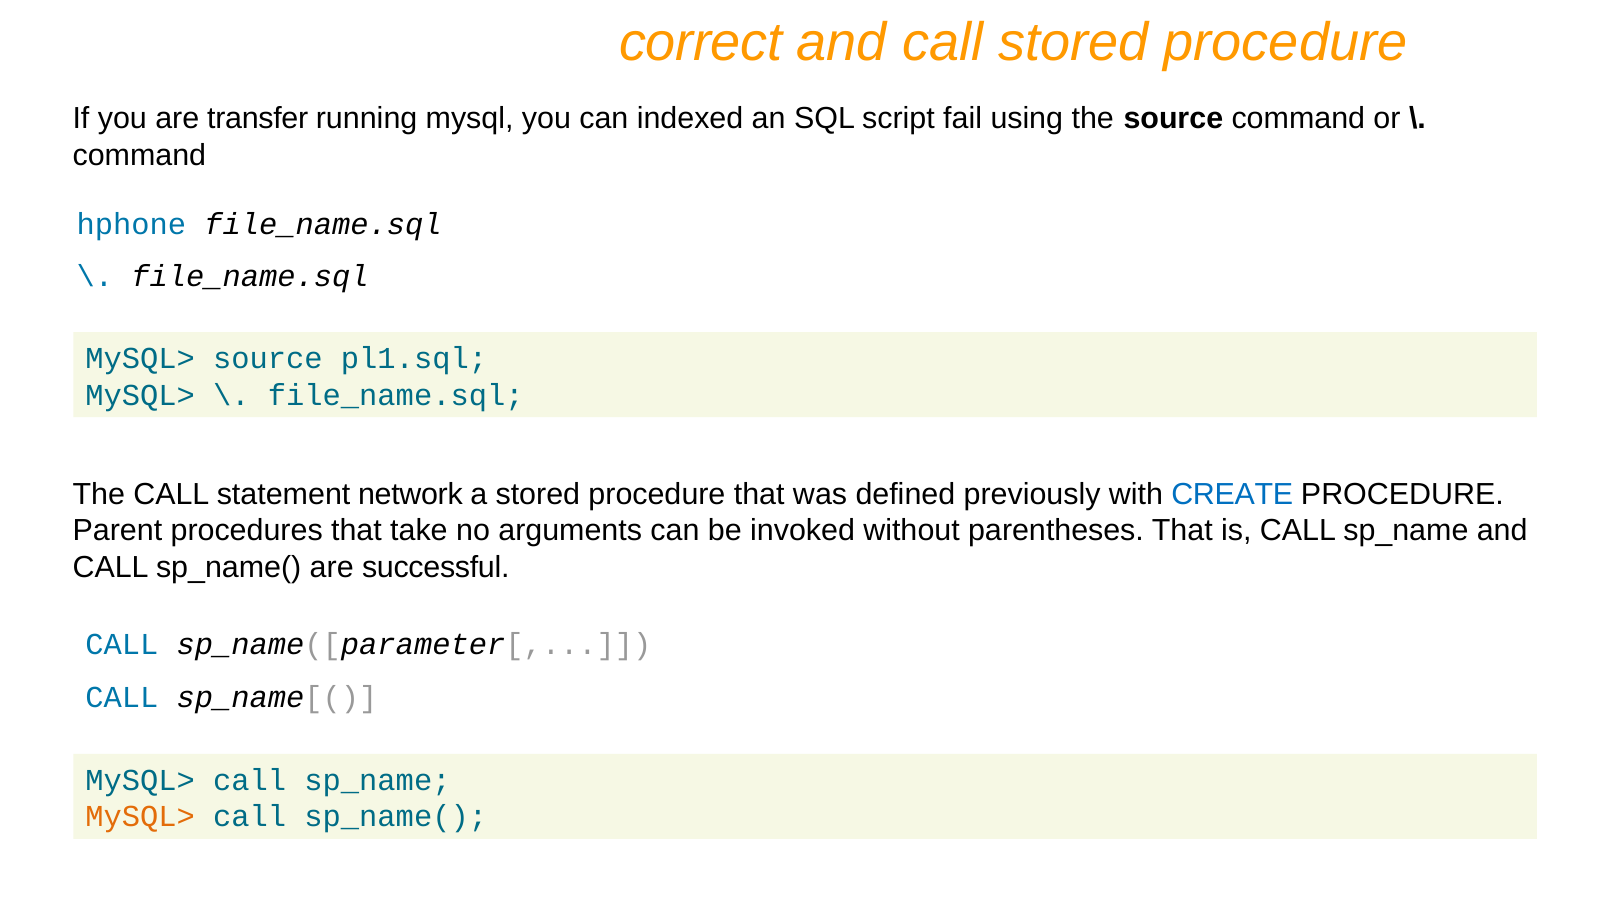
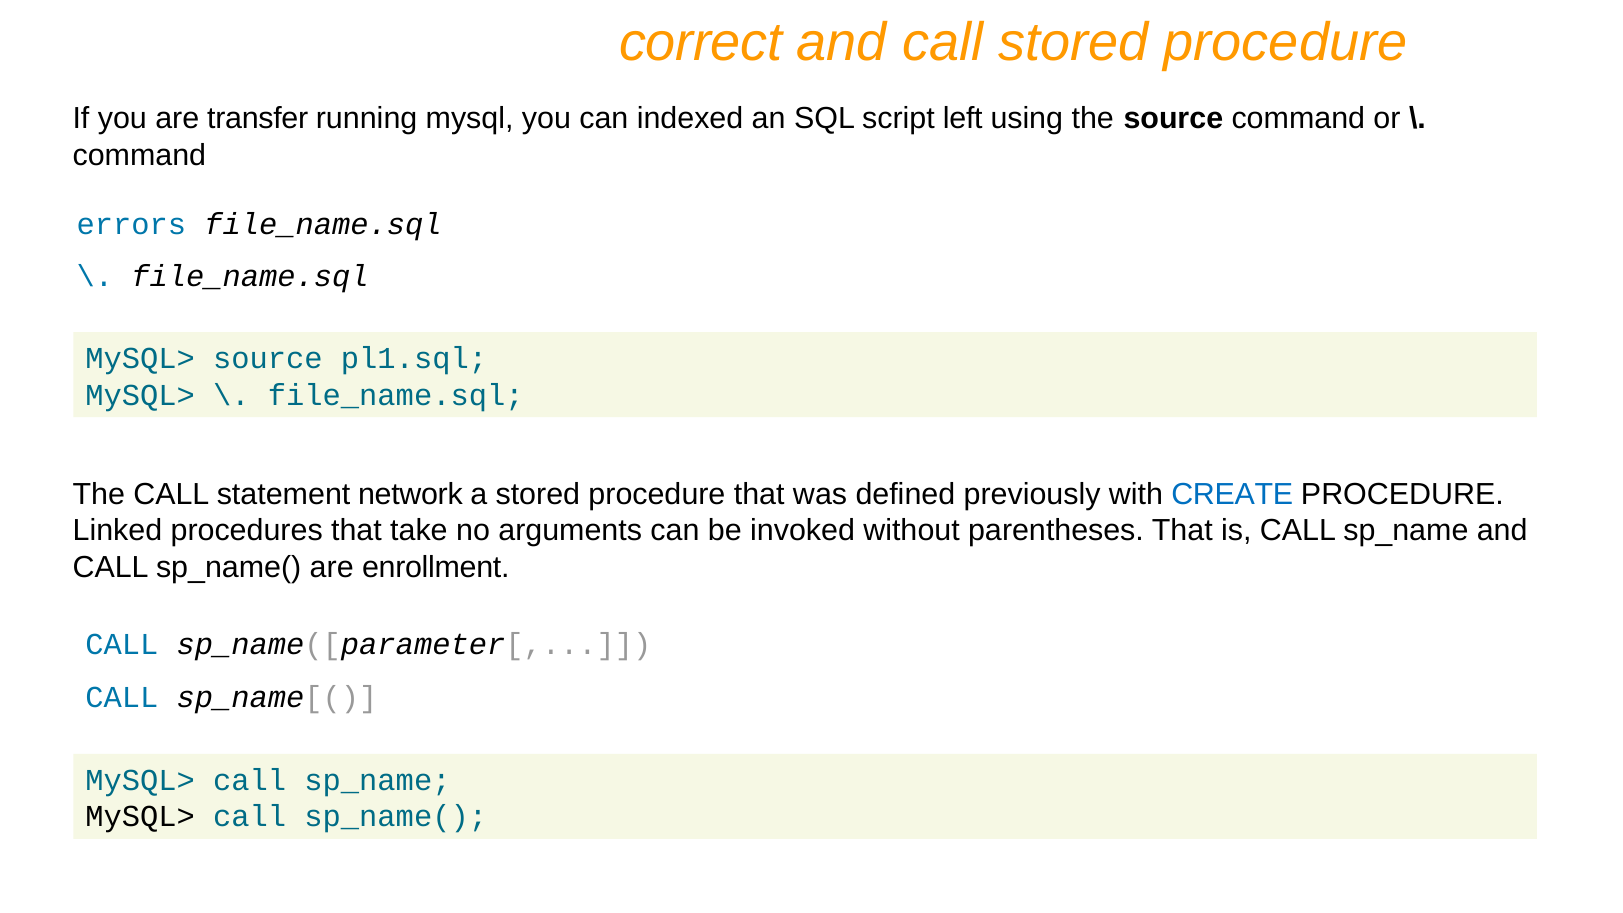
fail: fail -> left
hphone: hphone -> errors
Parent: Parent -> Linked
successful: successful -> enrollment
MySQL> at (140, 817) colour: orange -> black
